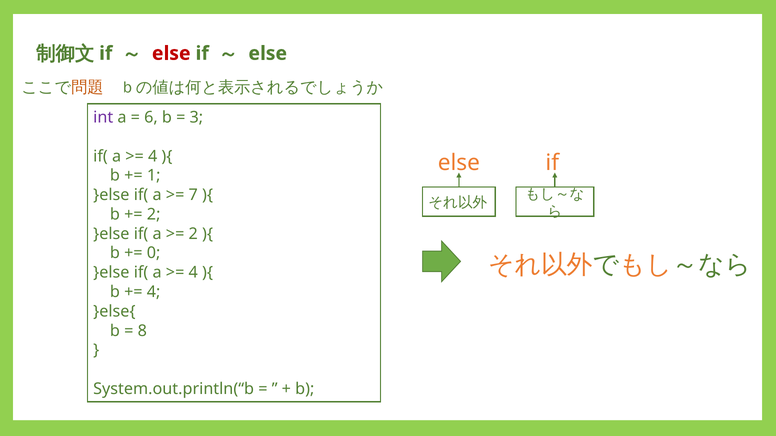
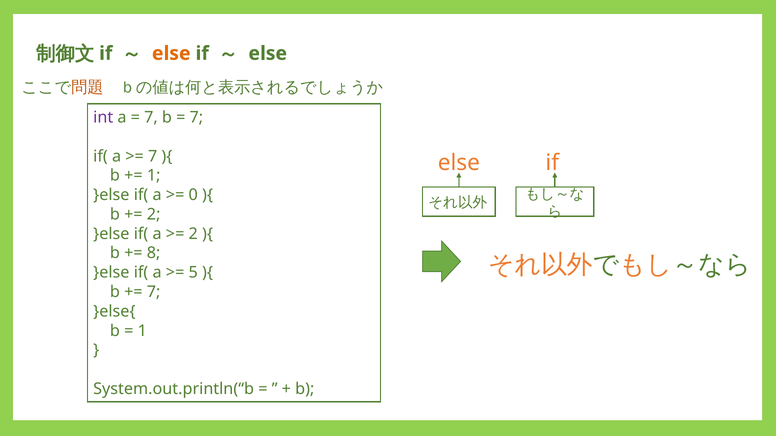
else at (171, 53) colour: red -> orange
6 at (151, 118): 6 -> 7
3 at (196, 118): 3 -> 7
4 at (153, 156): 4 -> 7
7: 7 -> 0
0: 0 -> 8
4 at (193, 273): 4 -> 5
4 at (154, 292): 4 -> 7
8 at (142, 331): 8 -> 1
